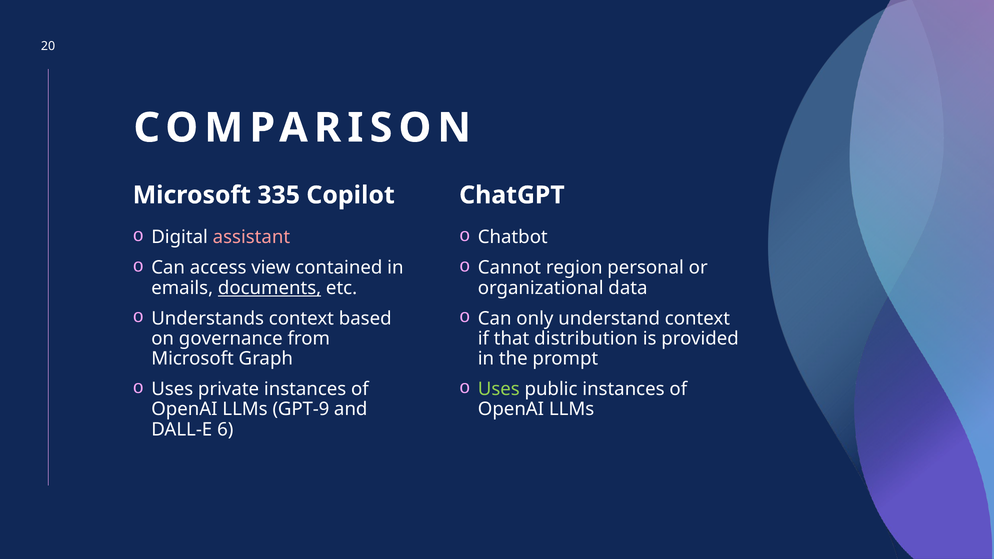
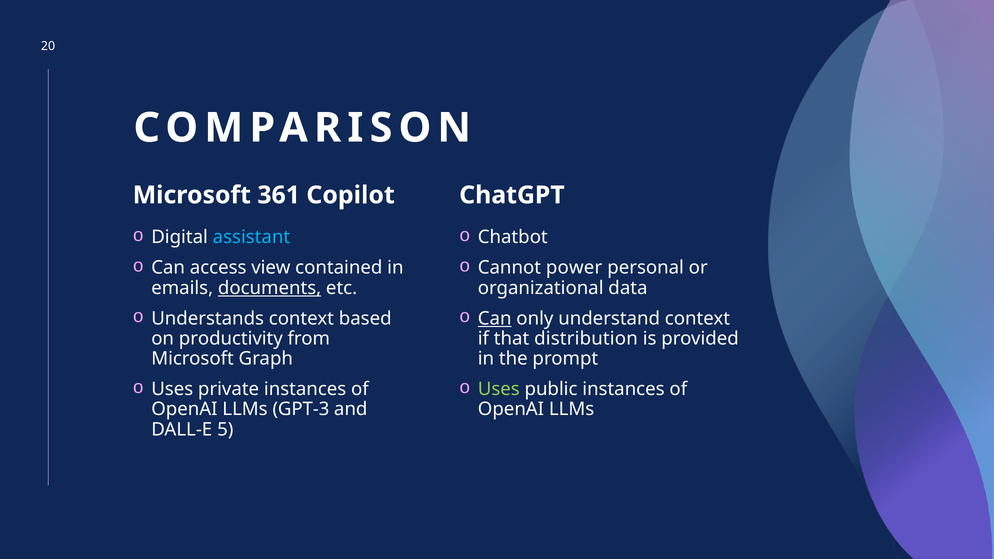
335: 335 -> 361
assistant colour: pink -> light blue
region: region -> power
Can at (495, 318) underline: none -> present
governance: governance -> productivity
GPT-9: GPT-9 -> GPT-3
6: 6 -> 5
